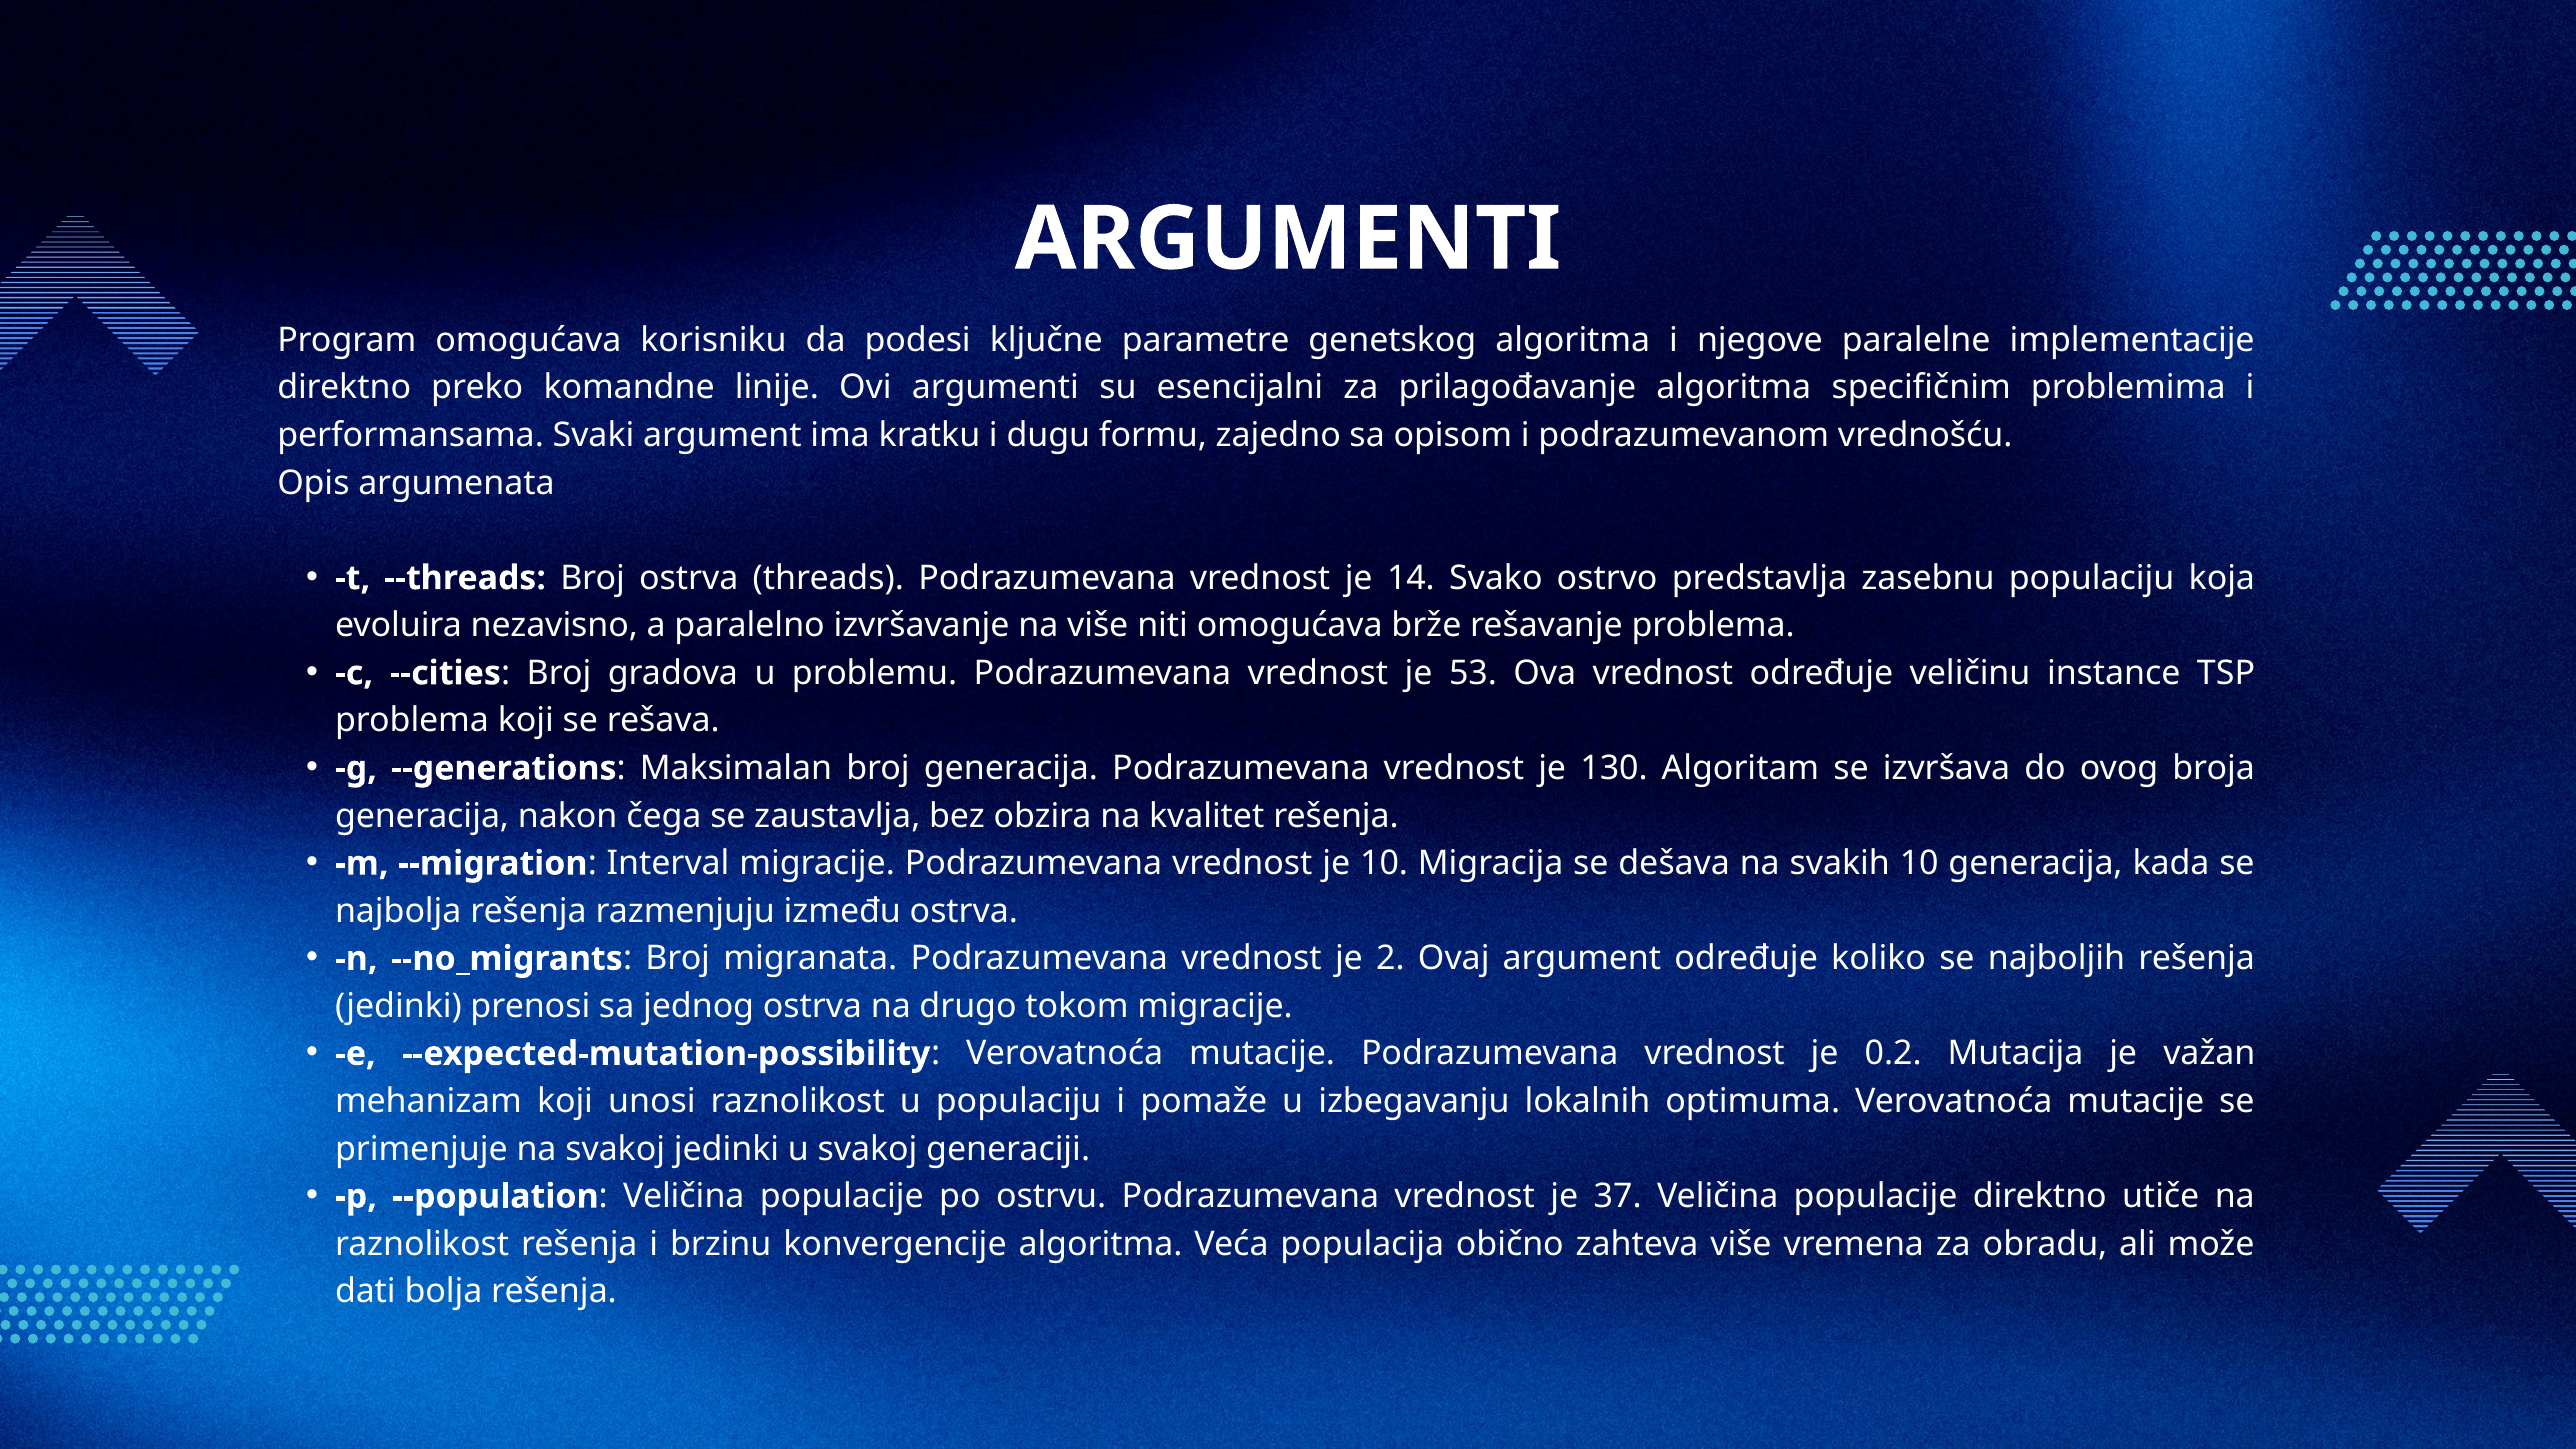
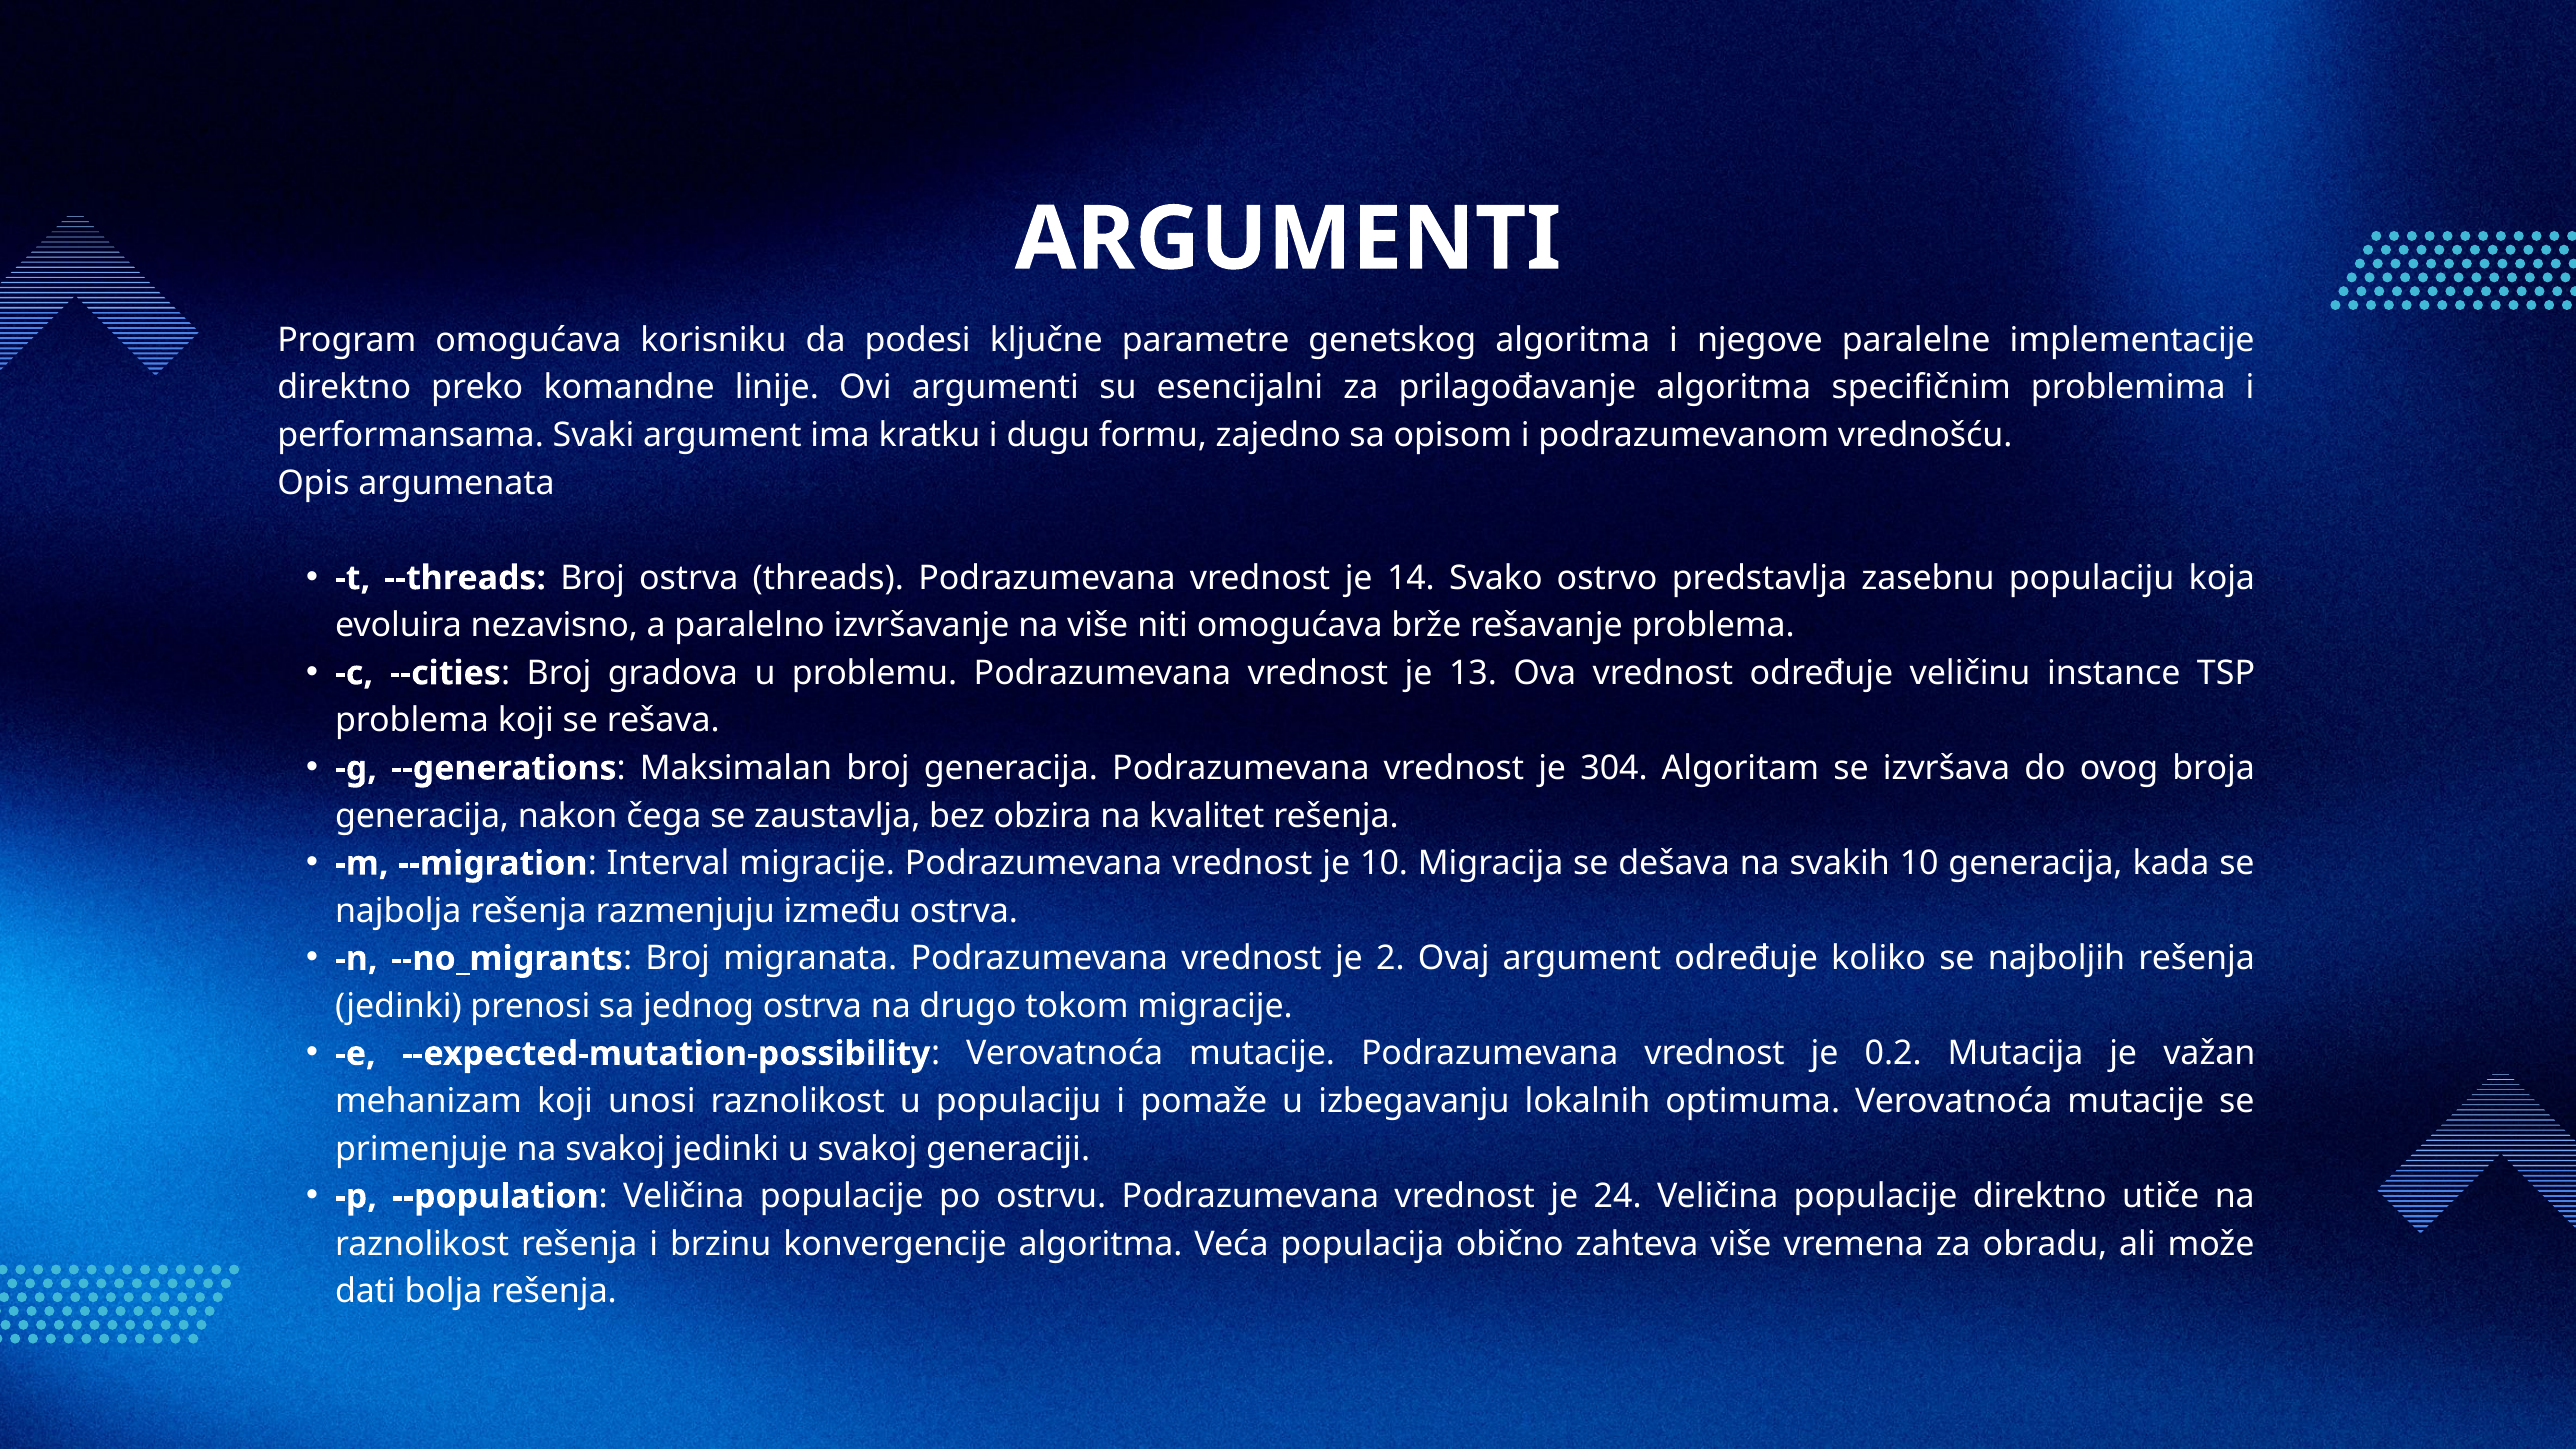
53: 53 -> 13
130: 130 -> 304
37: 37 -> 24
